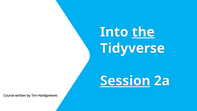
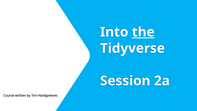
Session underline: present -> none
